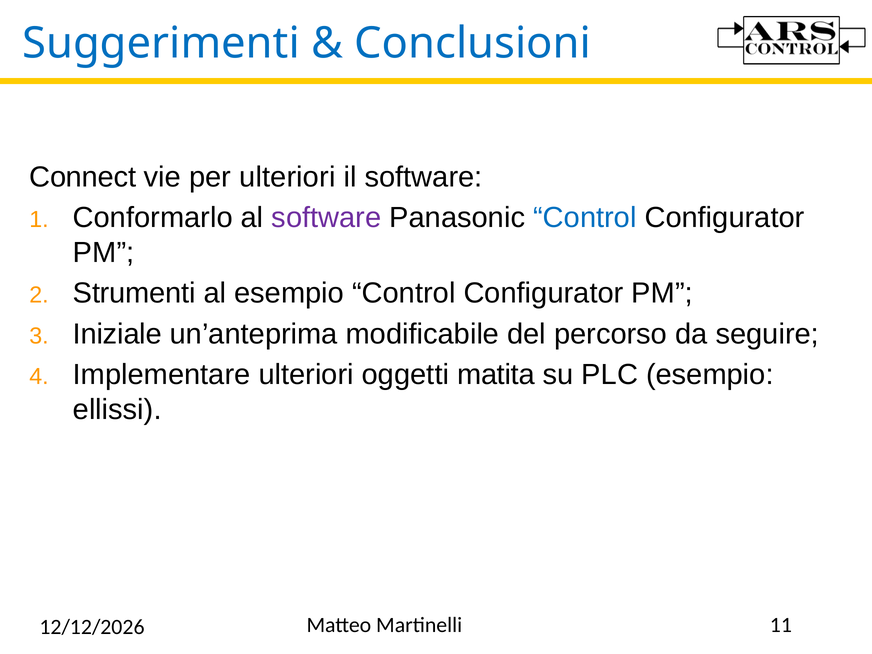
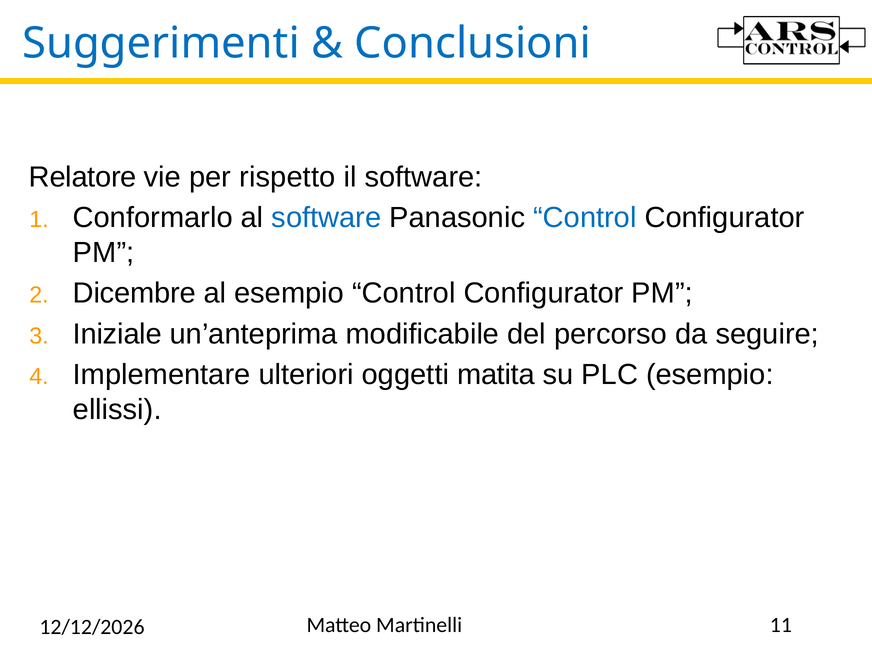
Connect: Connect -> Relatore
per ulteriori: ulteriori -> rispetto
software at (326, 218) colour: purple -> blue
Strumenti: Strumenti -> Dicembre
